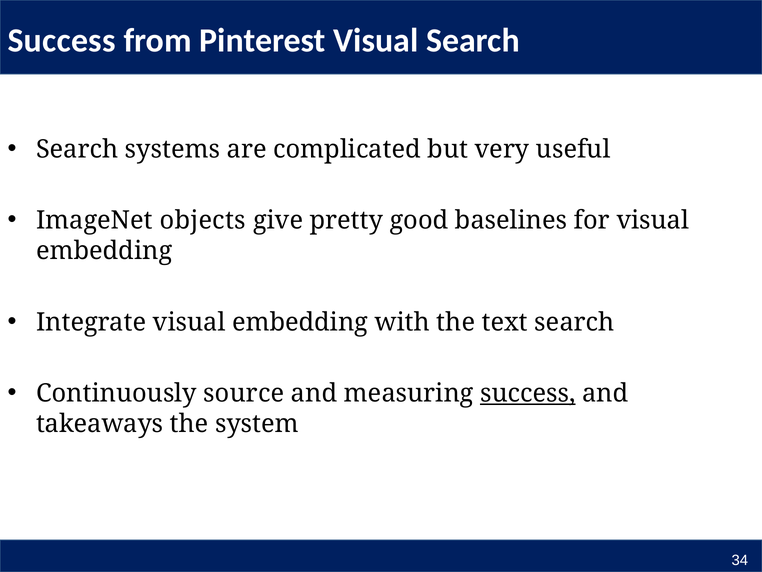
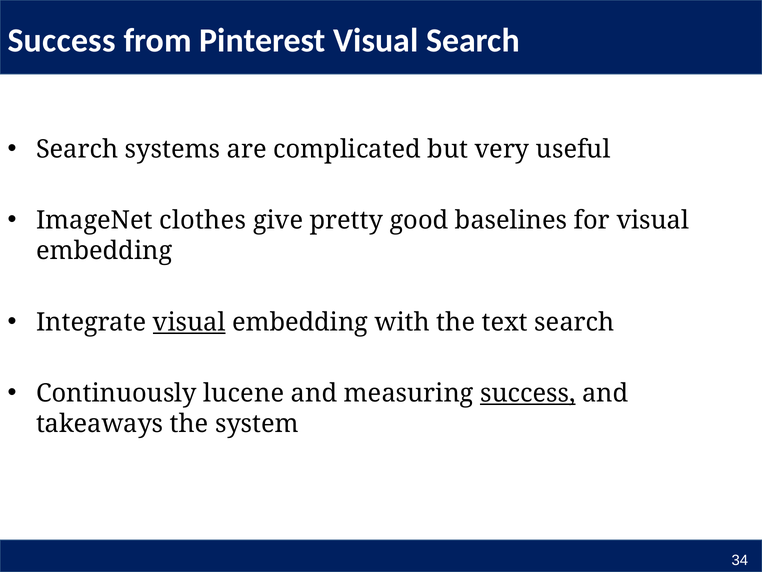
objects: objects -> clothes
visual at (189, 322) underline: none -> present
source: source -> lucene
